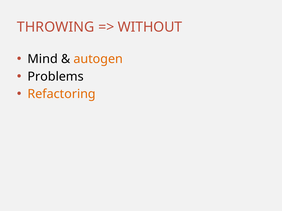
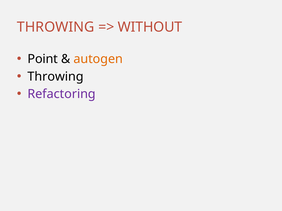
Mind: Mind -> Point
Problems at (56, 77): Problems -> Throwing
Refactoring colour: orange -> purple
